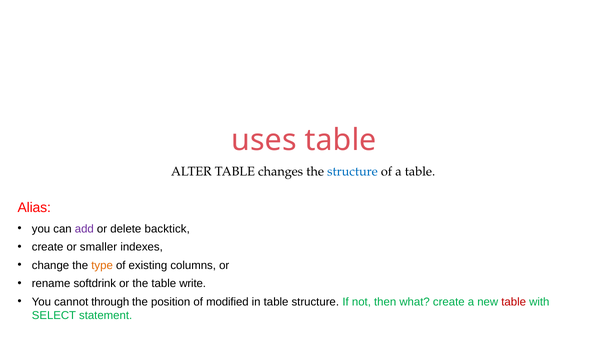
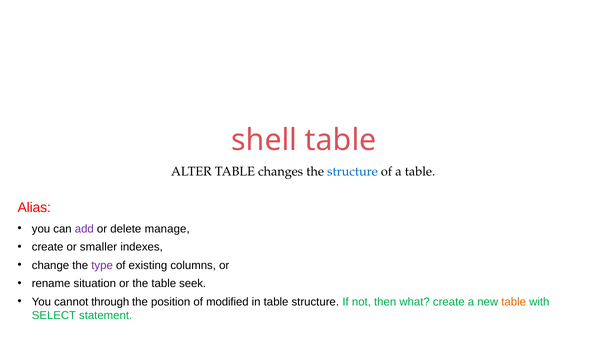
uses: uses -> shell
backtick: backtick -> manage
type colour: orange -> purple
softdrink: softdrink -> situation
write: write -> seek
table at (514, 302) colour: red -> orange
